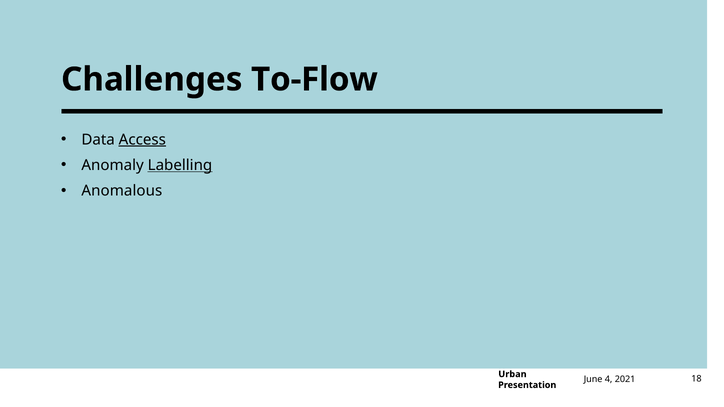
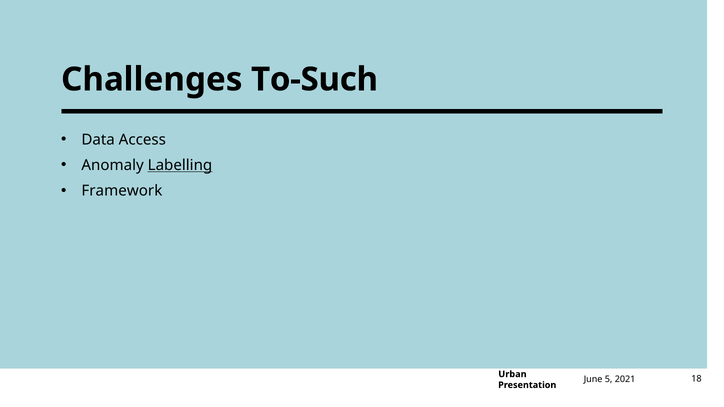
To-Flow: To-Flow -> To-Such
Access underline: present -> none
Anomalous: Anomalous -> Framework
4: 4 -> 5
